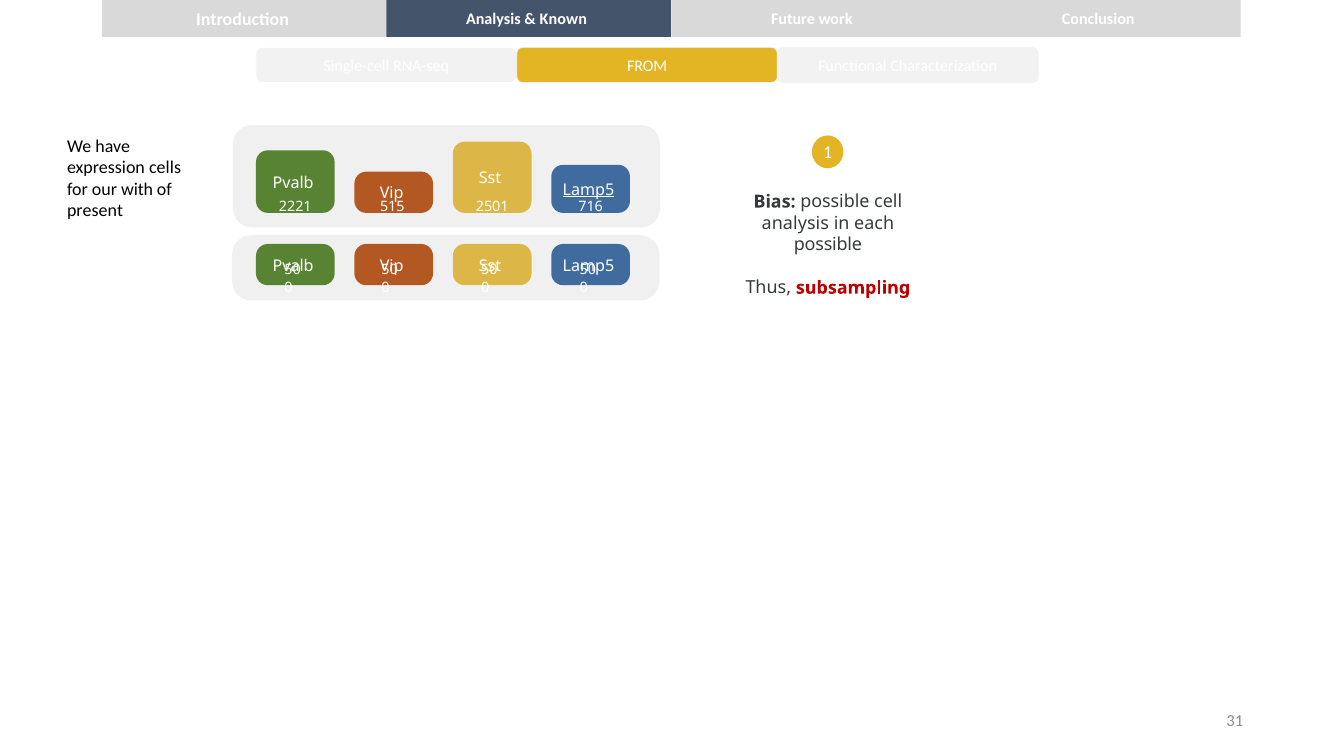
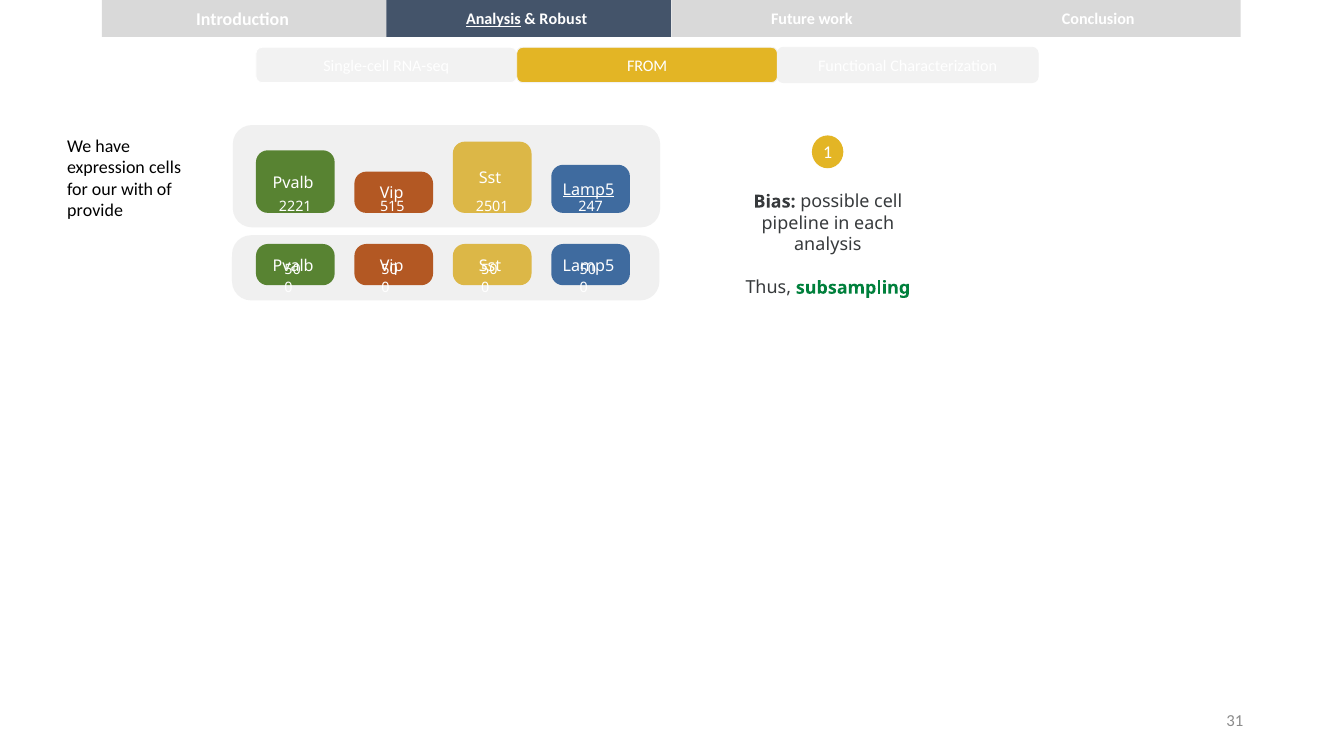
Analysis at (493, 20) underline: none -> present
Known: Known -> Robust
716: 716 -> 247
present: present -> provide
analysis at (795, 223): analysis -> pipeline
possible at (828, 245): possible -> analysis
subsampling colour: red -> green
